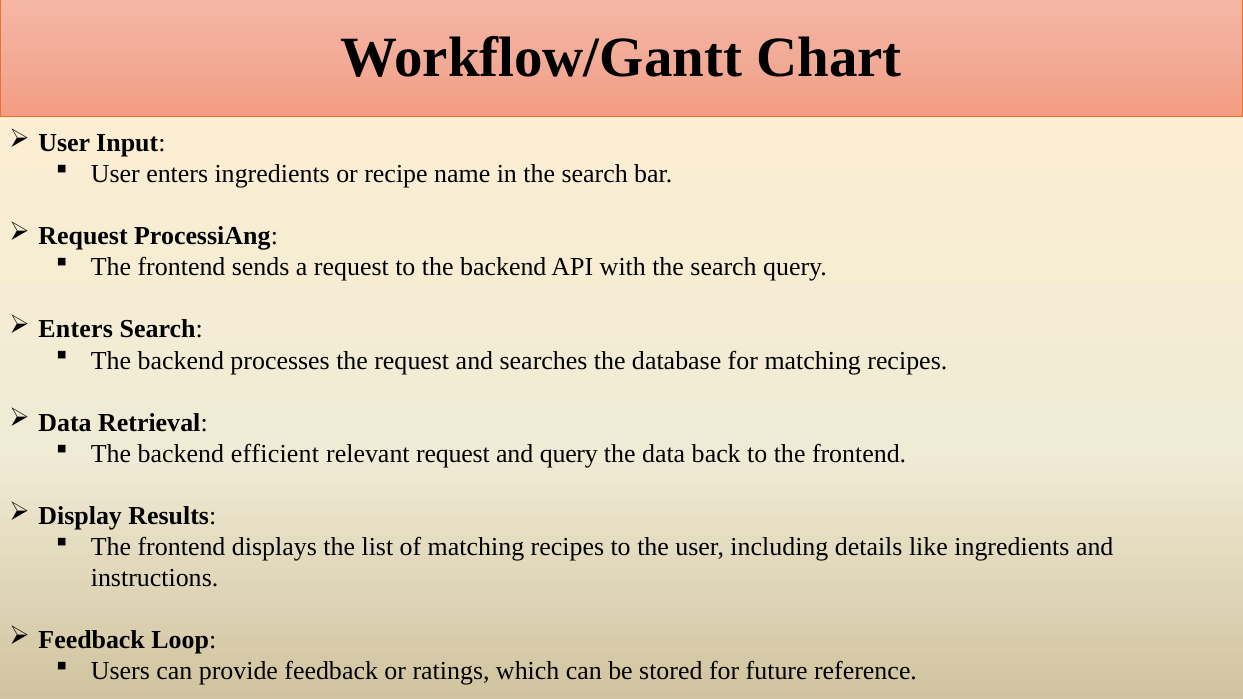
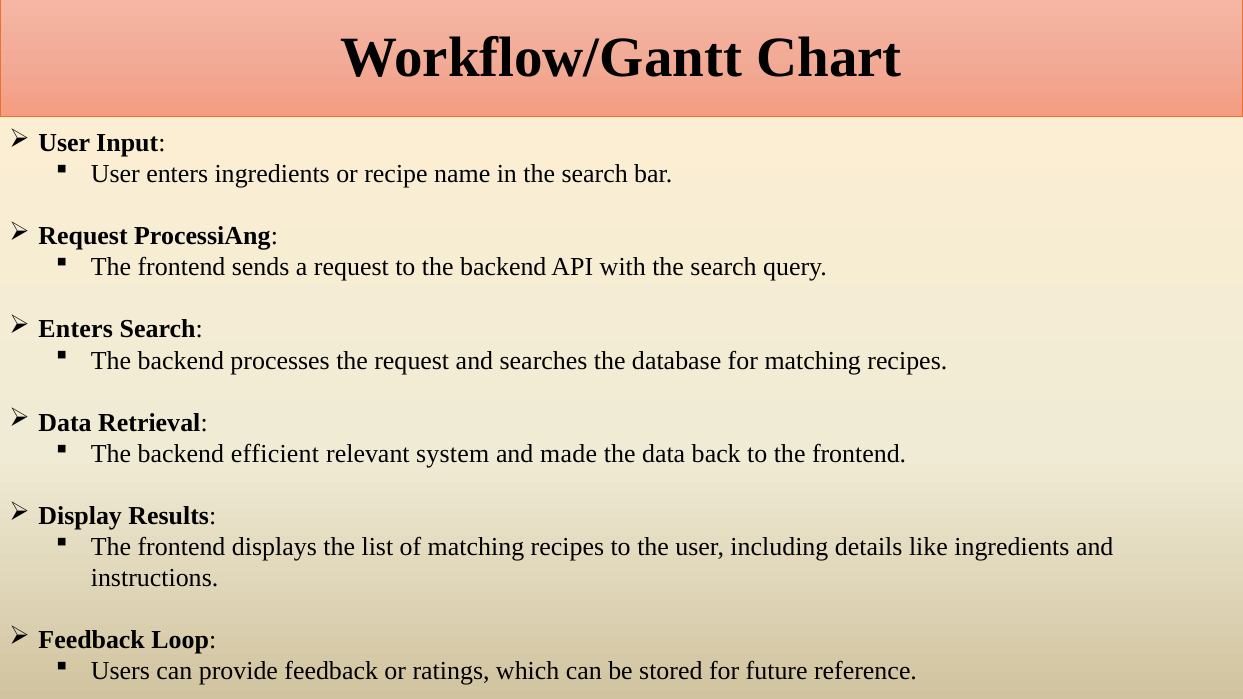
relevant request: request -> system
and query: query -> made
